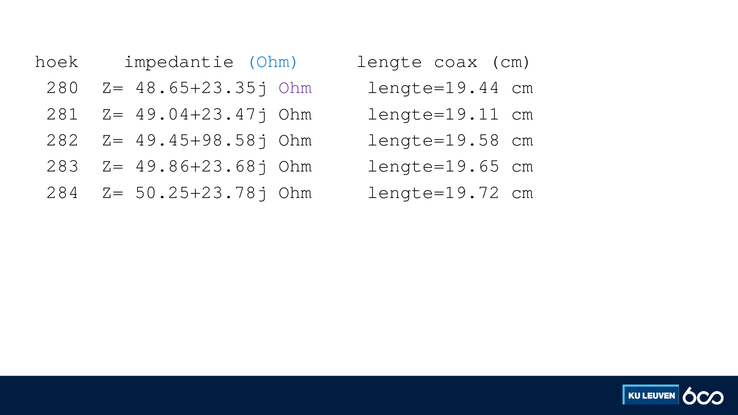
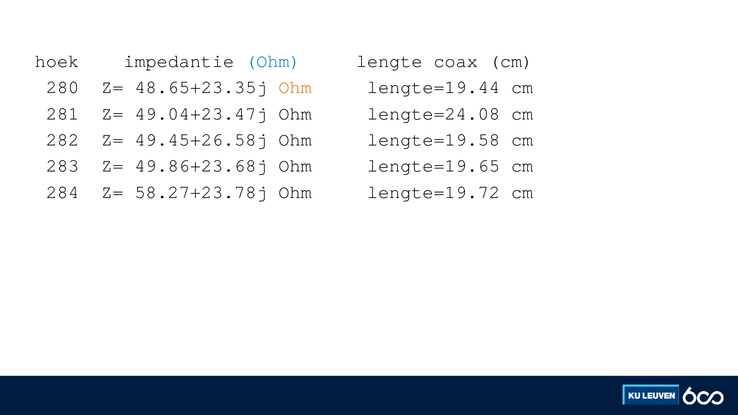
Ohm at (295, 87) colour: purple -> orange
lengte=19.11: lengte=19.11 -> lengte=24.08
49.45+98.58j: 49.45+98.58j -> 49.45+26.58j
50.25+23.78j: 50.25+23.78j -> 58.27+23.78j
